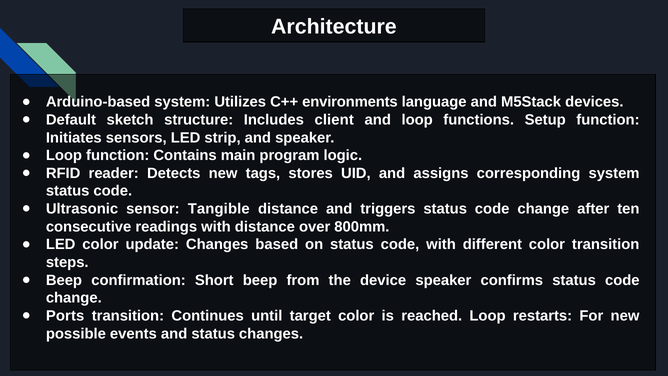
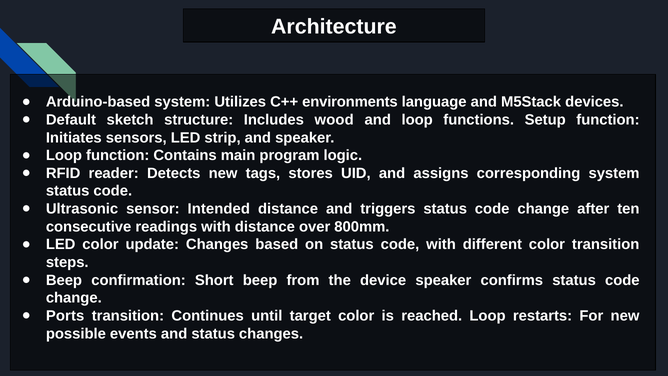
client: client -> wood
Tangible: Tangible -> Intended
